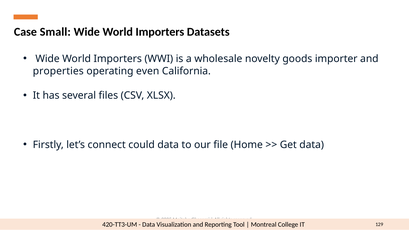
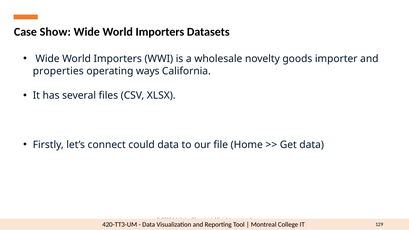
Small: Small -> Show
even: even -> ways
